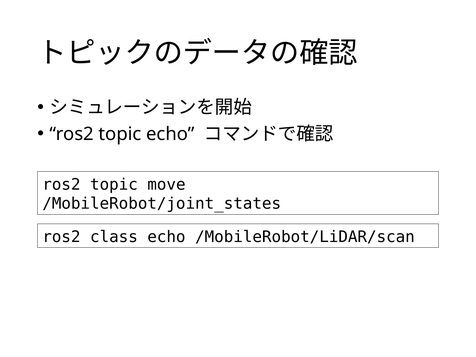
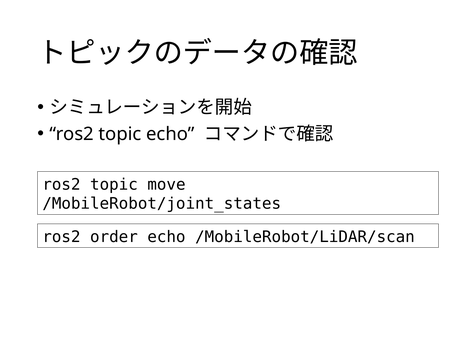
class: class -> order
